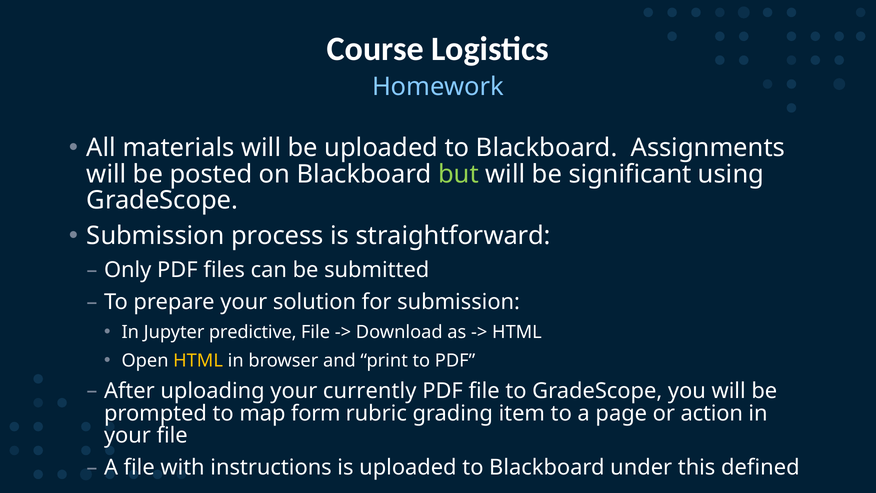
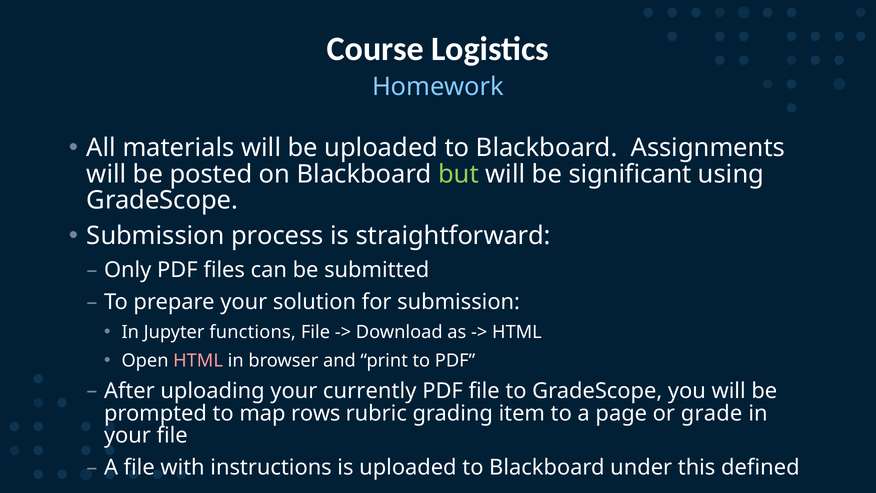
predictive: predictive -> functions
HTML at (198, 361) colour: yellow -> pink
form: form -> rows
action: action -> grade
